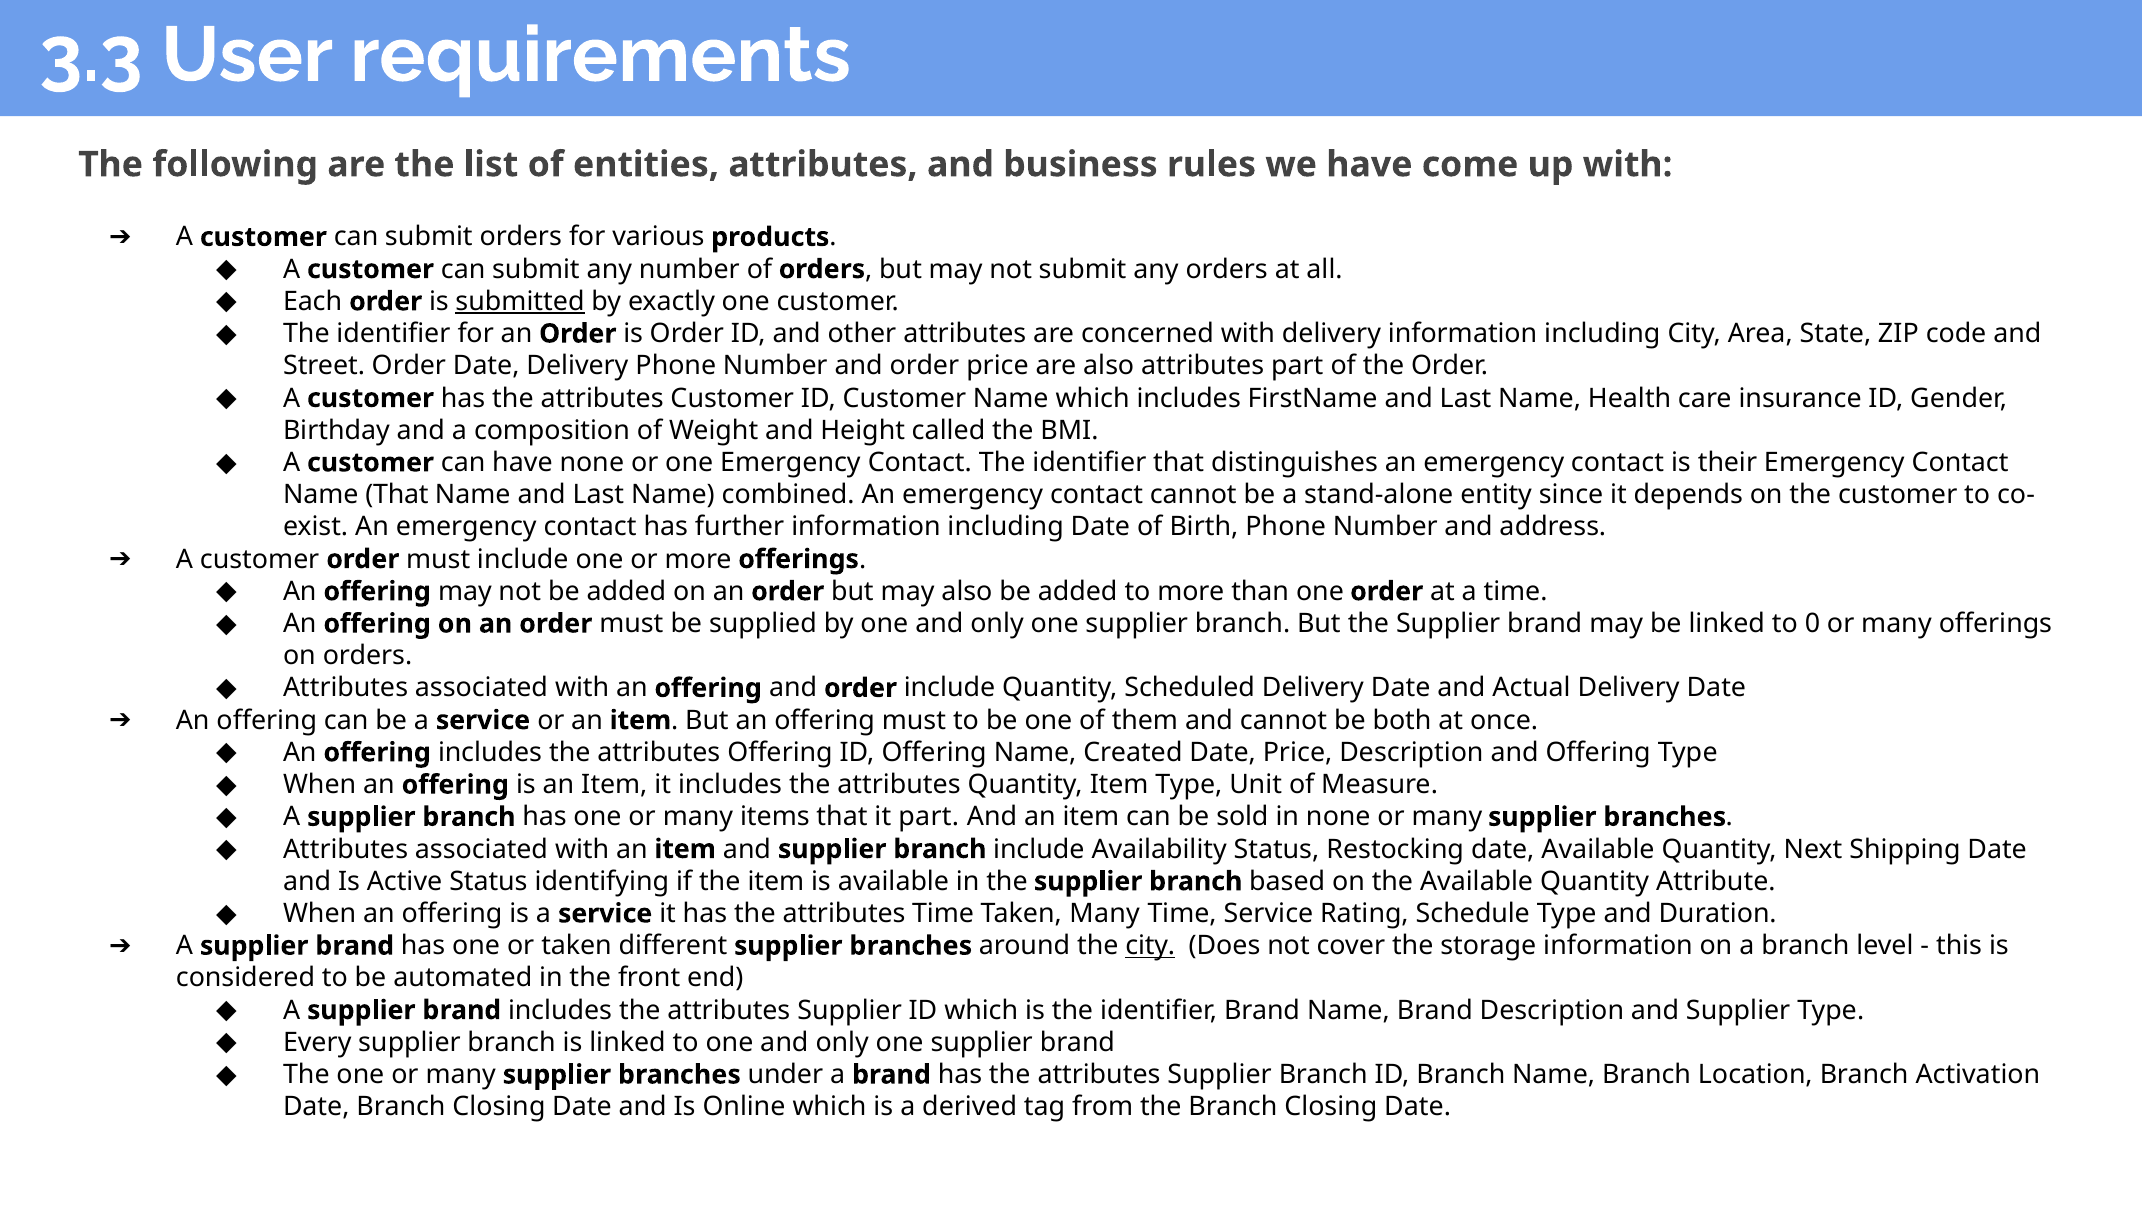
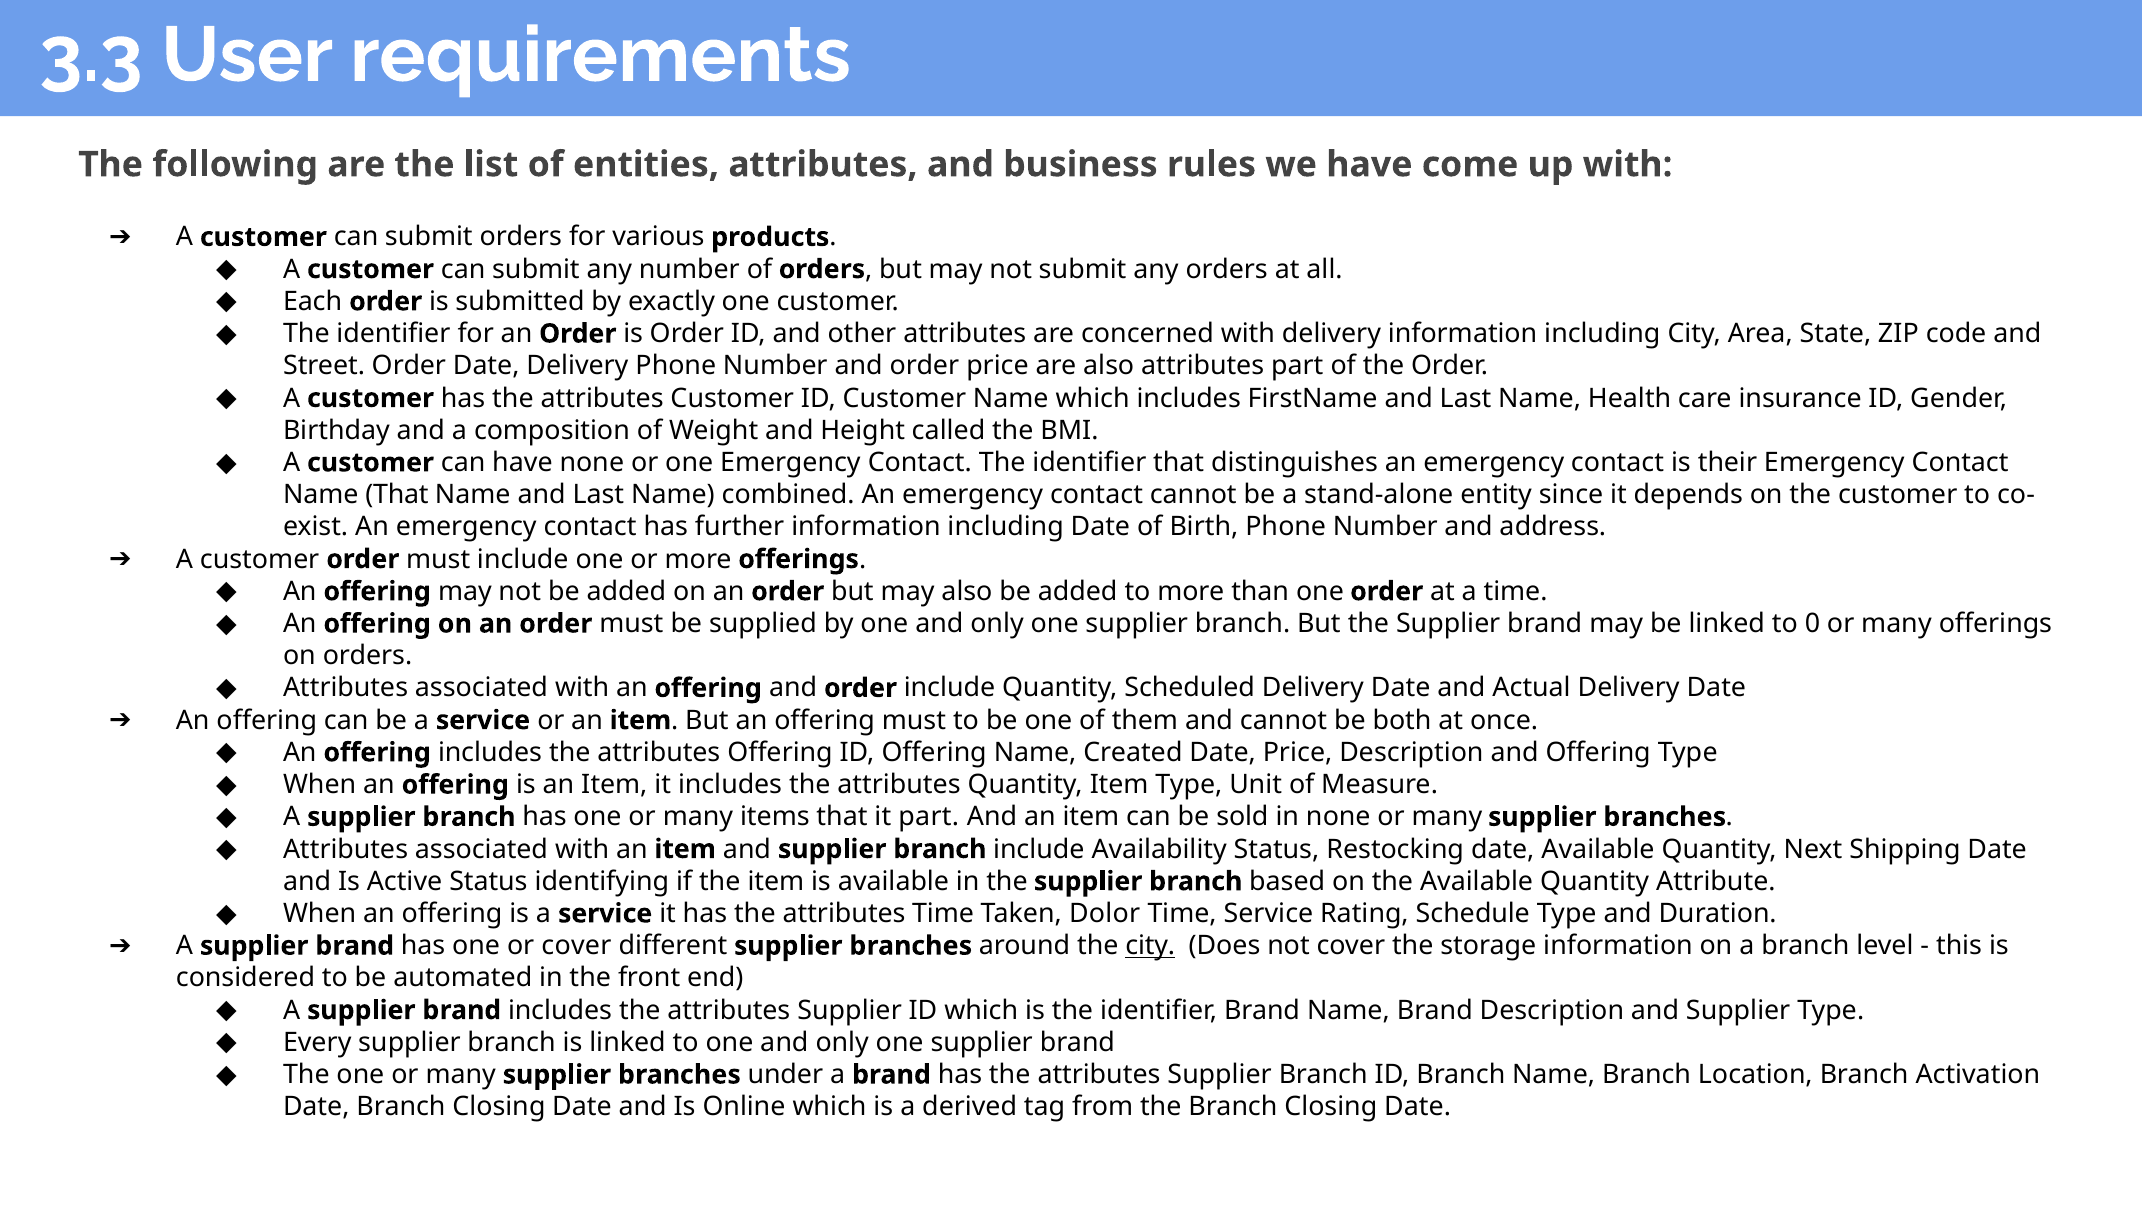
submitted underline: present -> none
Taken Many: Many -> Dolor
or taken: taken -> cover
